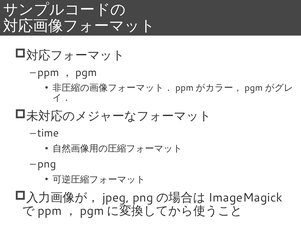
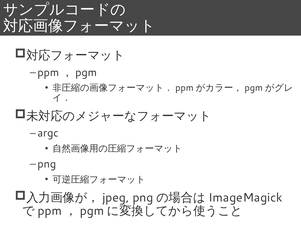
time: time -> argc
